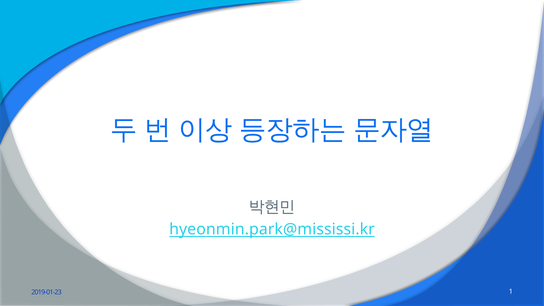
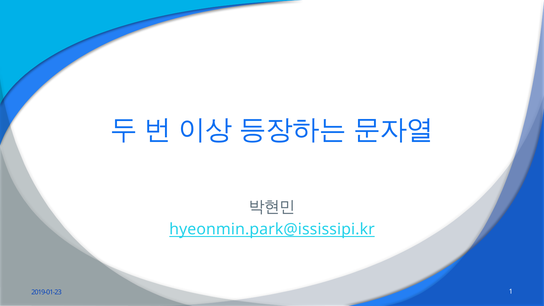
hyeonmin.park@mississi.kr: hyeonmin.park@mississi.kr -> hyeonmin.park@ississipi.kr
